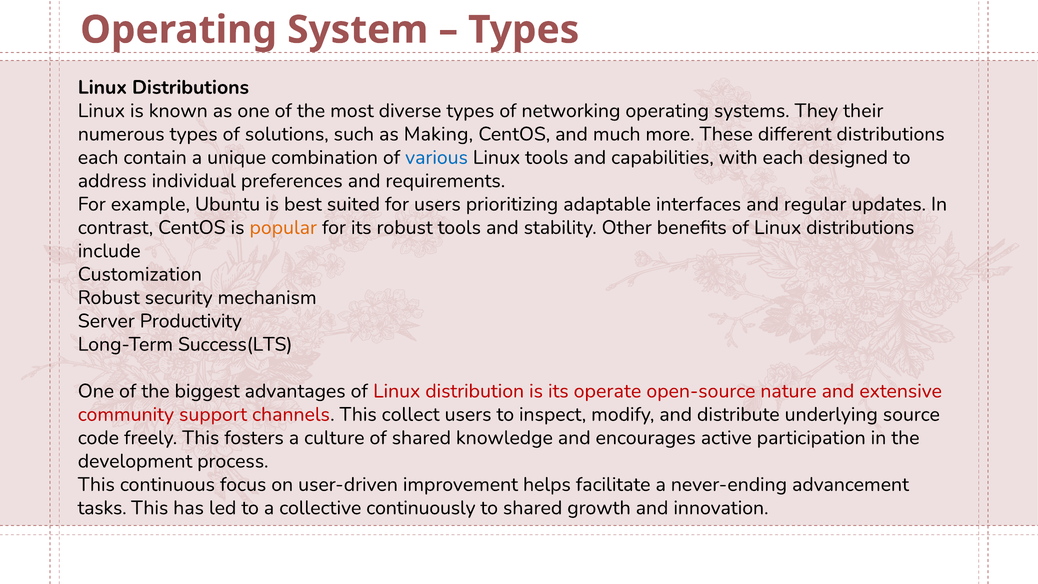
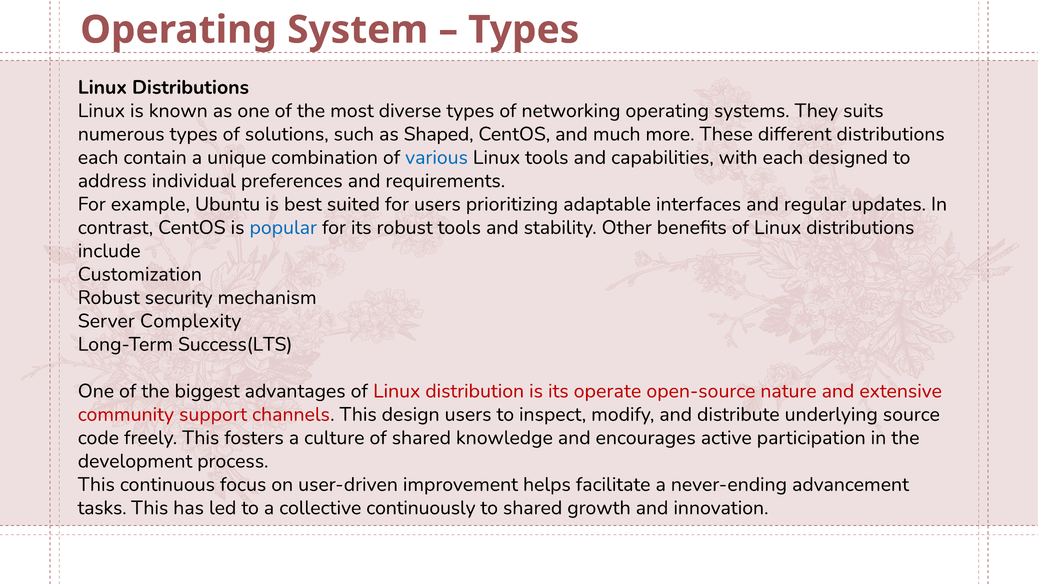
their: their -> suits
Making: Making -> Shaped
popular colour: orange -> blue
Productivity: Productivity -> Complexity
collect: collect -> design
